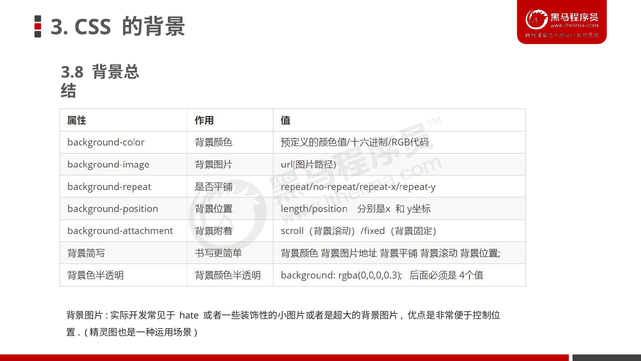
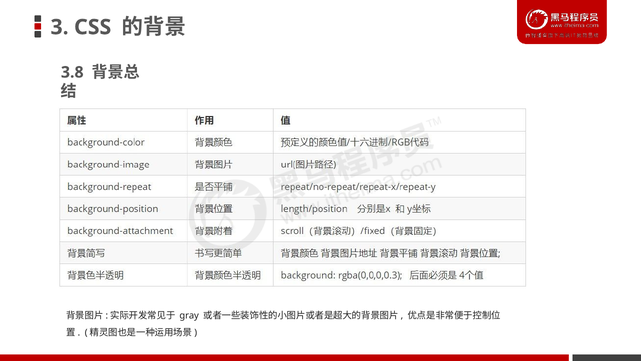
hate: hate -> gray
